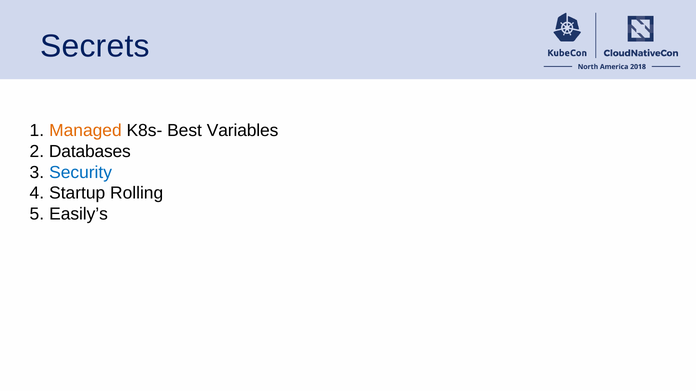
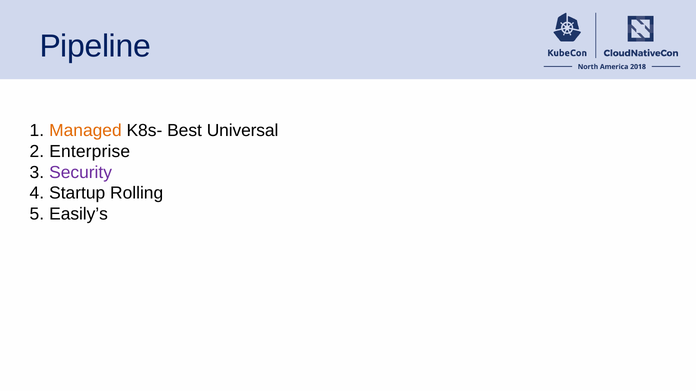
Secrets: Secrets -> Pipeline
Variables: Variables -> Universal
Databases: Databases -> Enterprise
Security colour: blue -> purple
